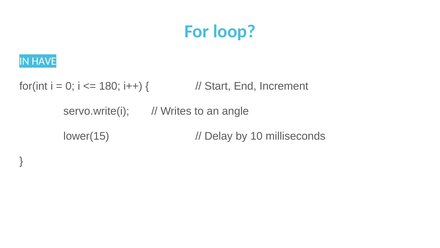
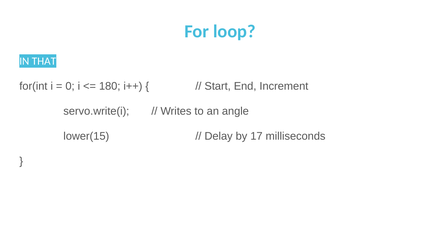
HAVE: HAVE -> THAT
10: 10 -> 17
